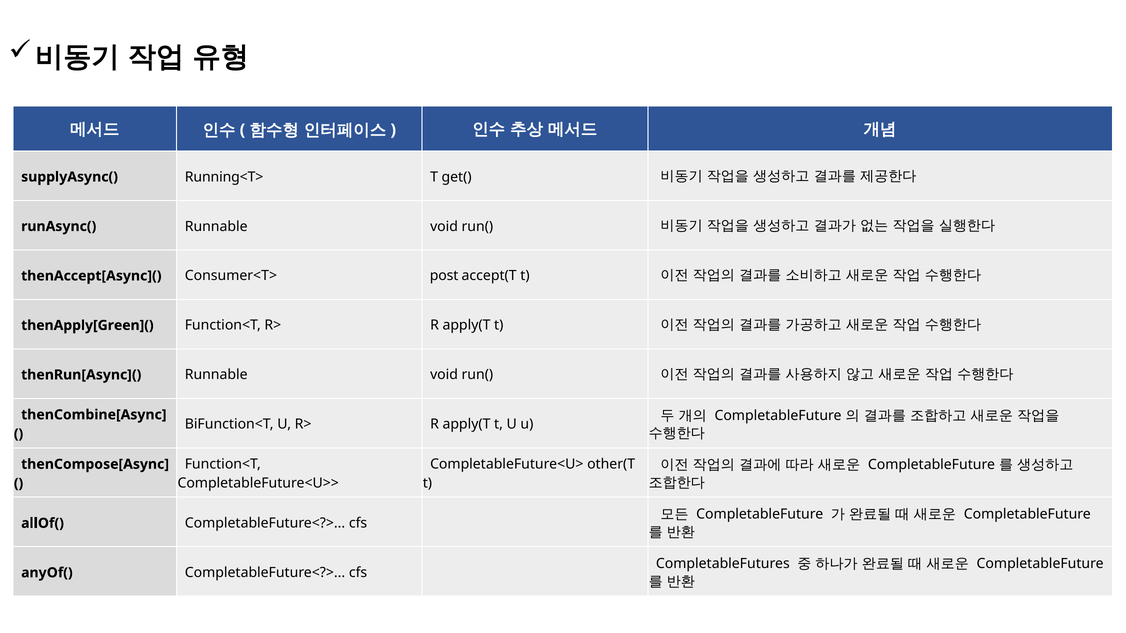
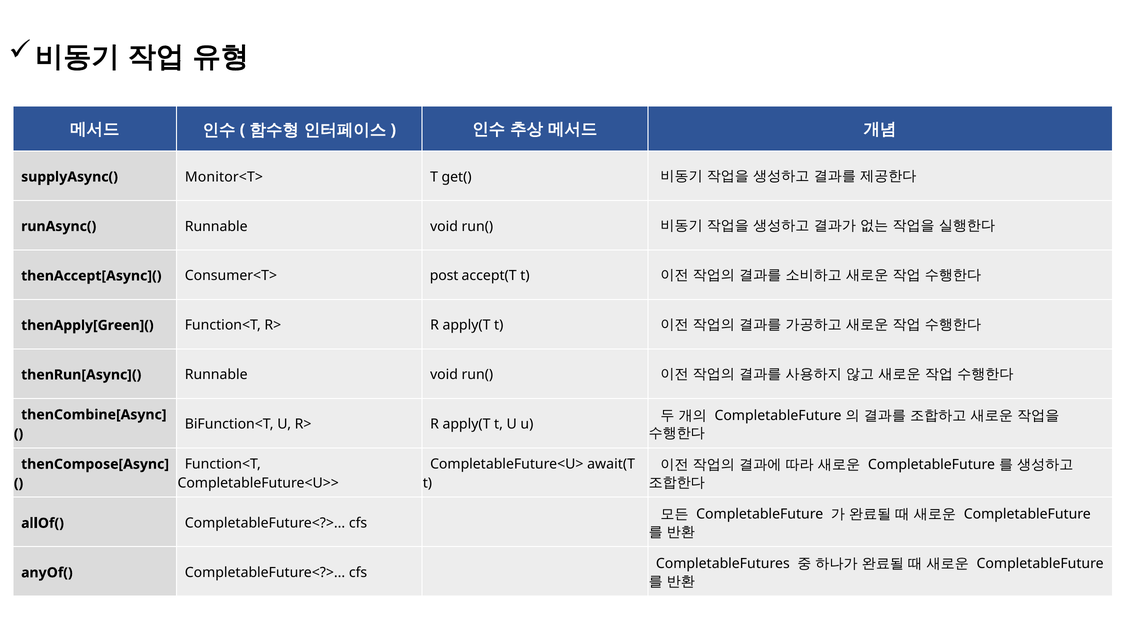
Running<T>: Running<T> -> Monitor<T>
other(T: other(T -> await(T
